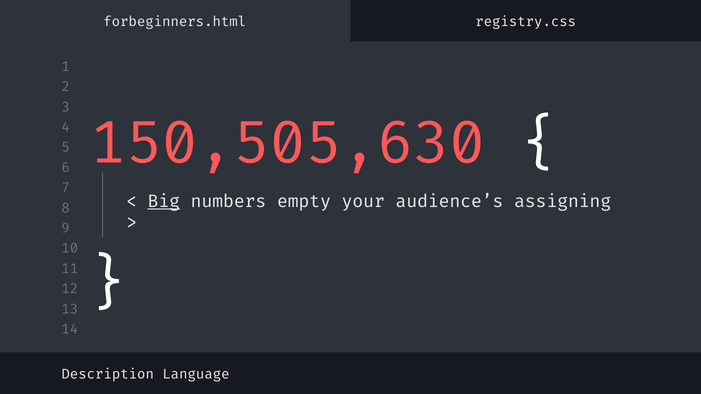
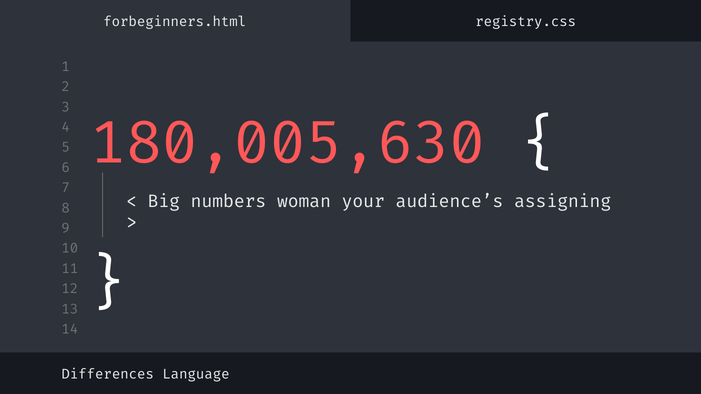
150,505,630: 150,505,630 -> 180,005,630
Big underline: present -> none
empty: empty -> woman
Description: Description -> Differences
